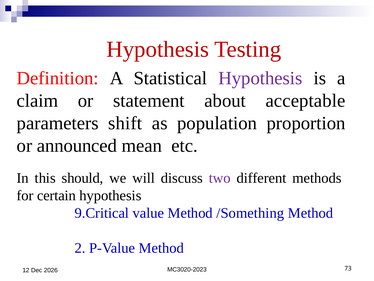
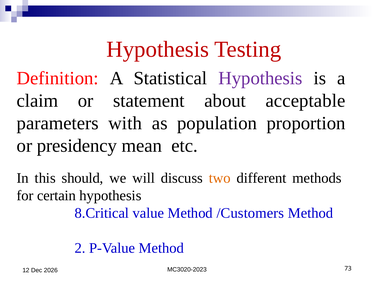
shift: shift -> with
announced: announced -> presidency
two colour: purple -> orange
9.Critical: 9.Critical -> 8.Critical
/Something: /Something -> /Customers
